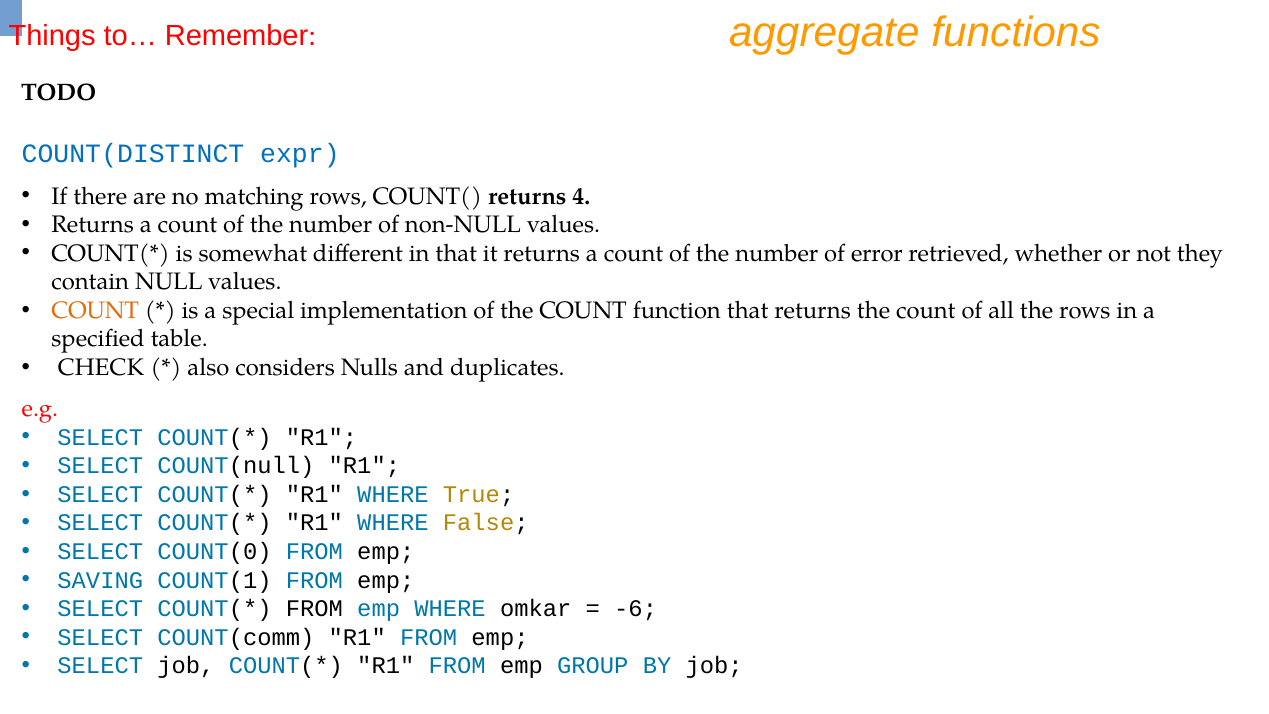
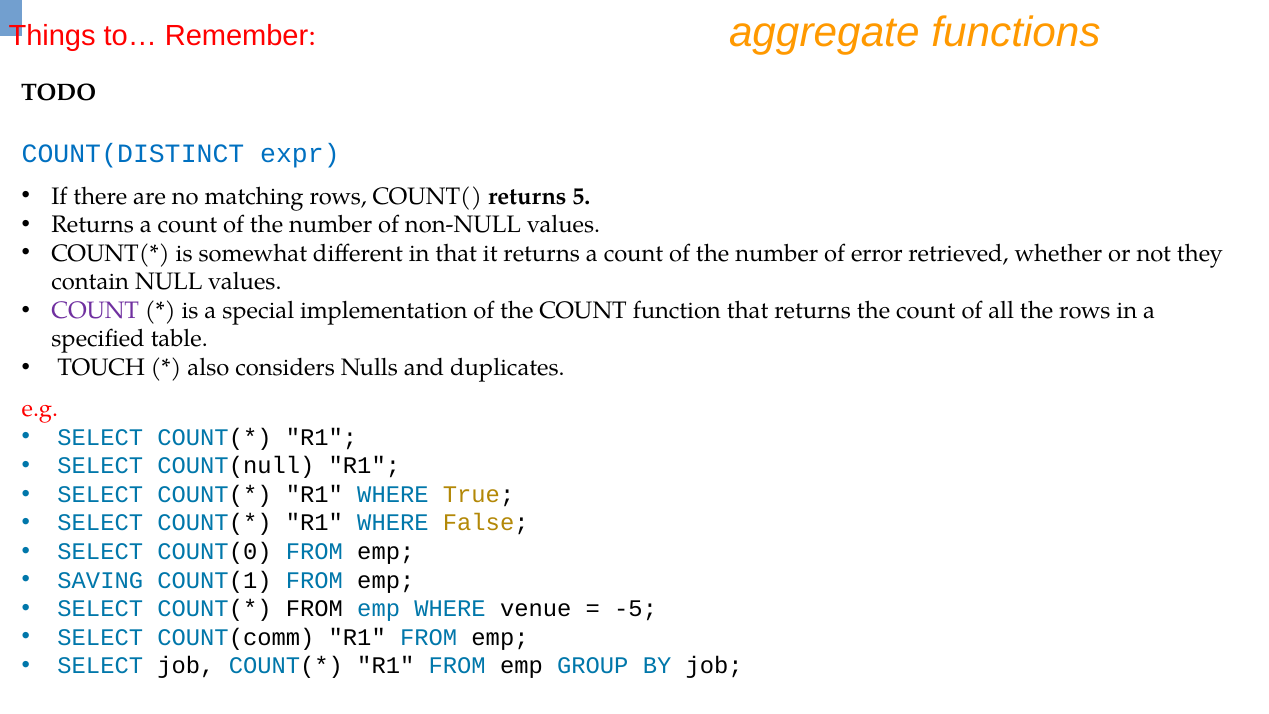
4: 4 -> 5
COUNT at (95, 310) colour: orange -> purple
CHECK: CHECK -> TOUCH
omkar: omkar -> venue
-6: -6 -> -5
